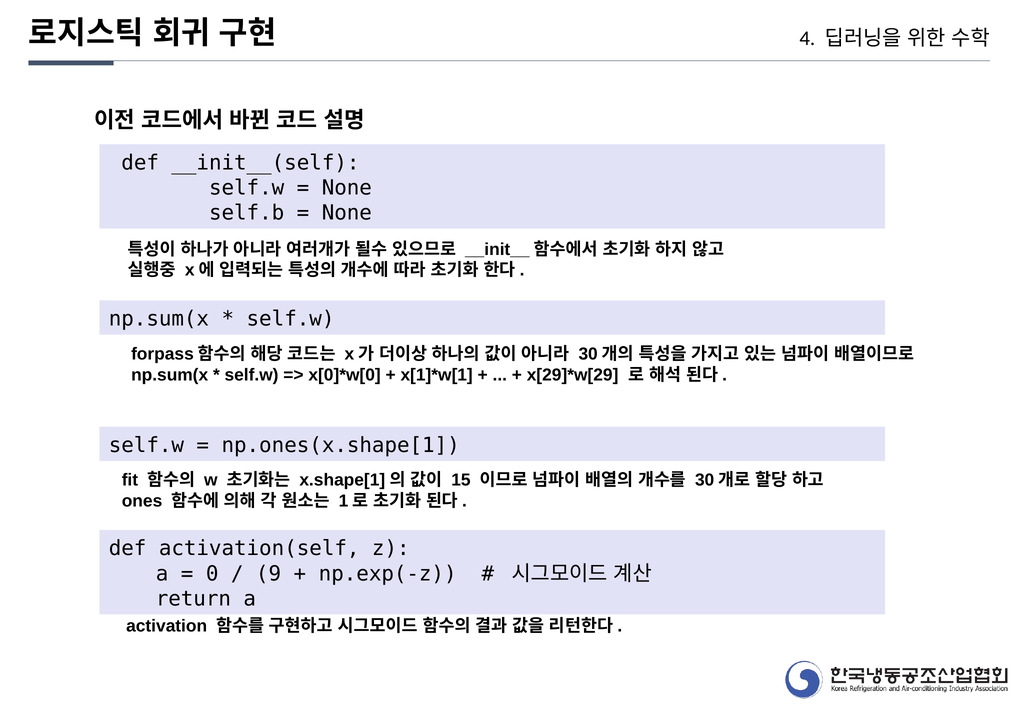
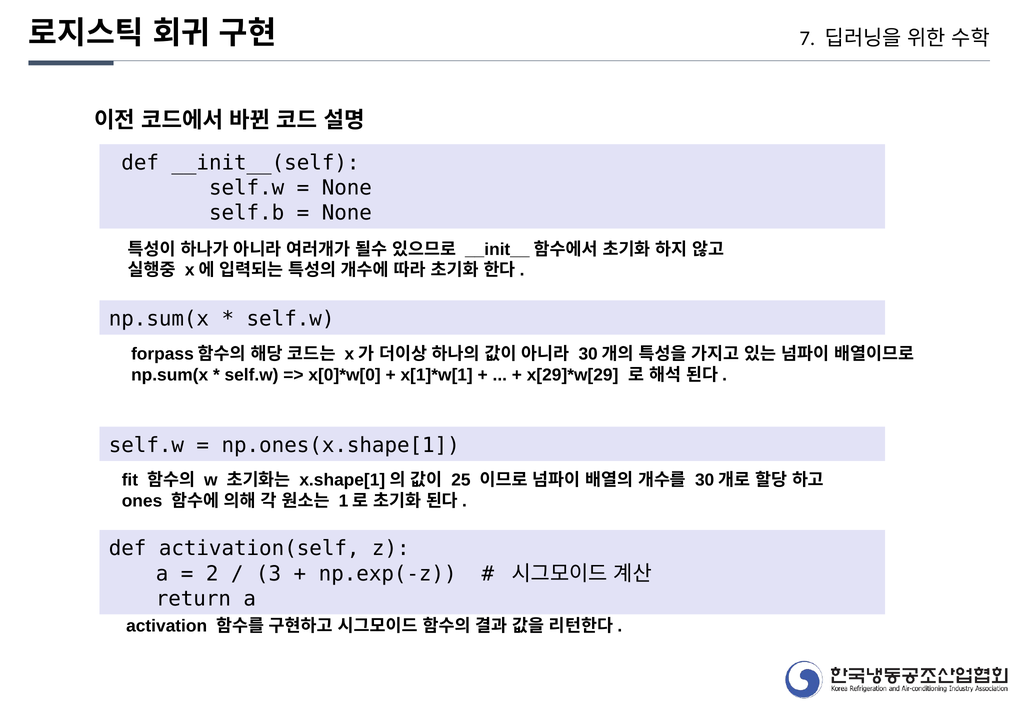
4: 4 -> 7
15: 15 -> 25
0: 0 -> 2
9: 9 -> 3
